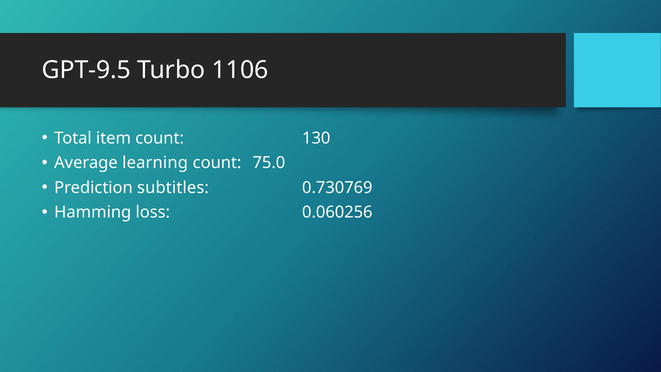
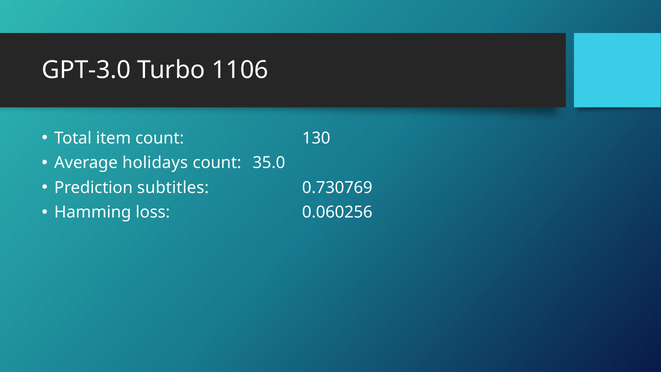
GPT-9.5: GPT-9.5 -> GPT-3.0
learning: learning -> holidays
75.0: 75.0 -> 35.0
